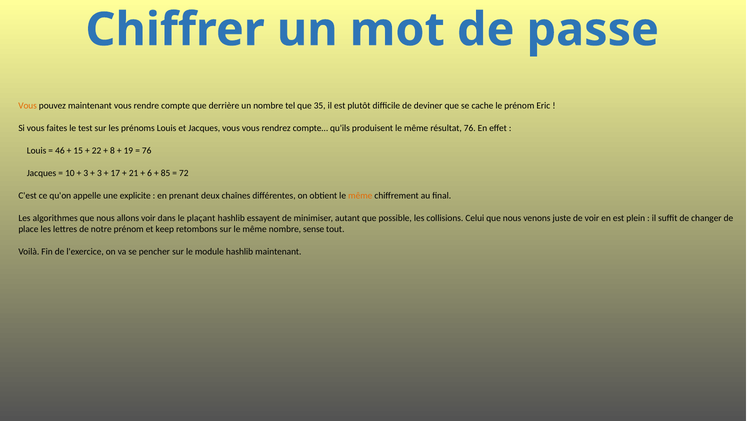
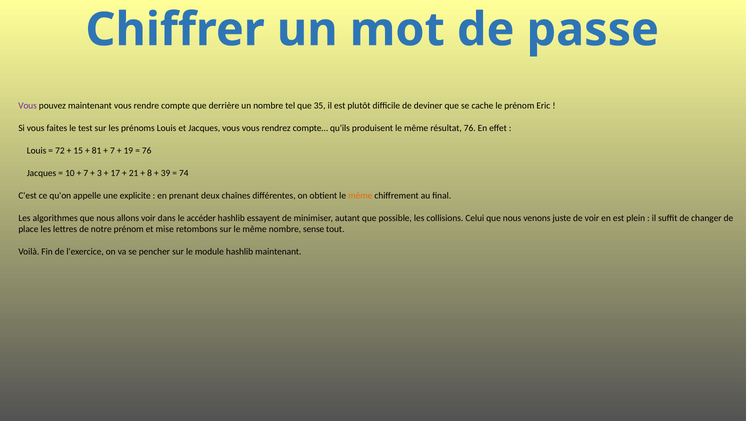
Vous at (28, 106) colour: orange -> purple
46: 46 -> 72
22: 22 -> 81
8 at (112, 150): 8 -> 7
3 at (86, 173): 3 -> 7
6: 6 -> 8
85: 85 -> 39
72: 72 -> 74
plaçant: plaçant -> accéder
keep: keep -> mise
